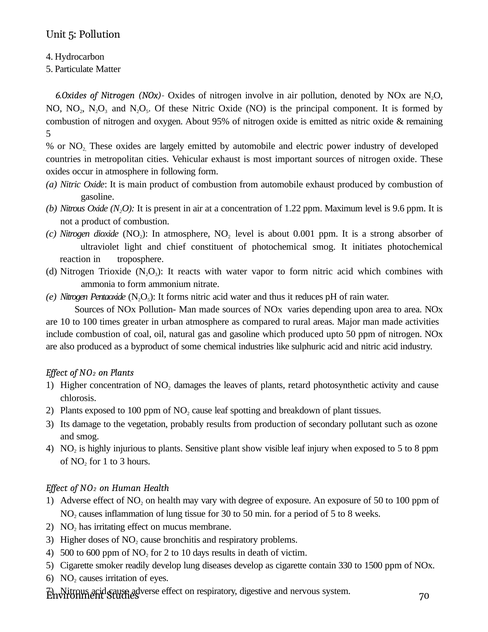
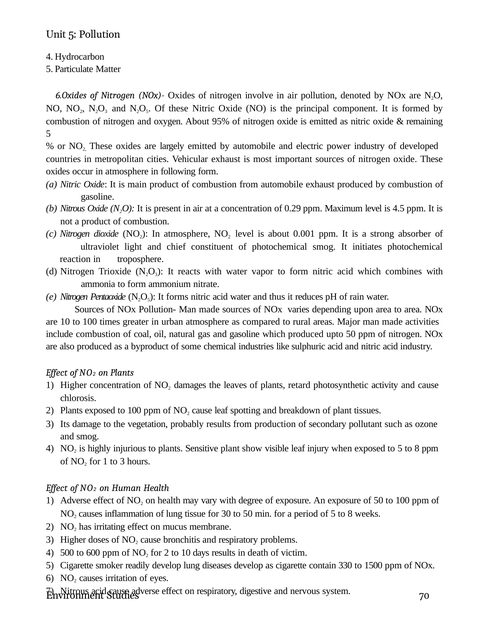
1.22: 1.22 -> 0.29
9.6: 9.6 -> 4.5
